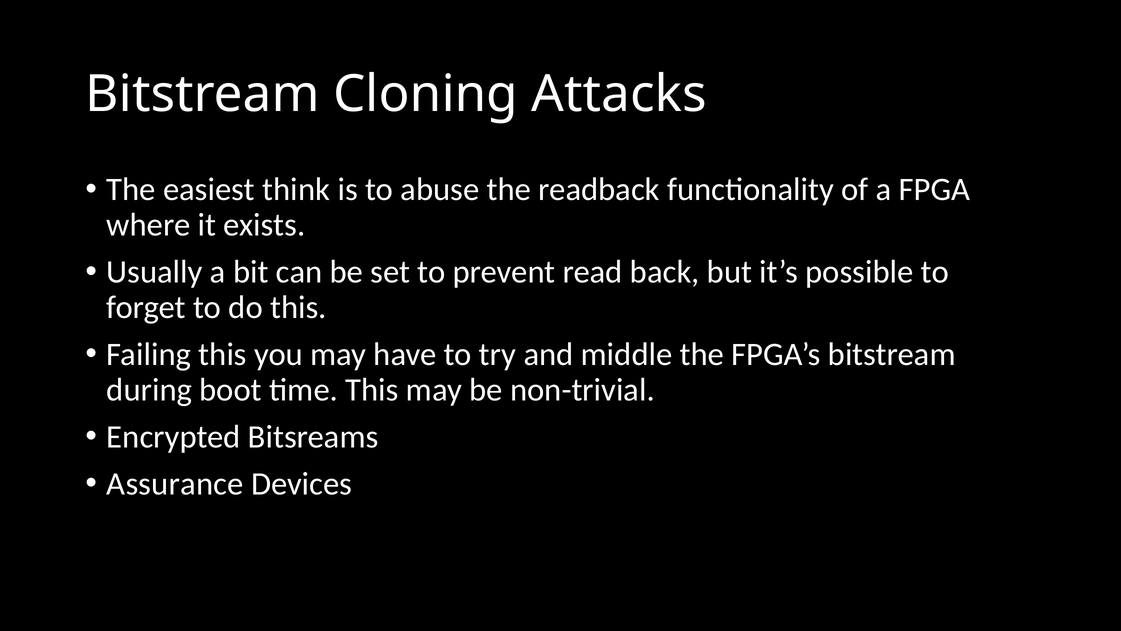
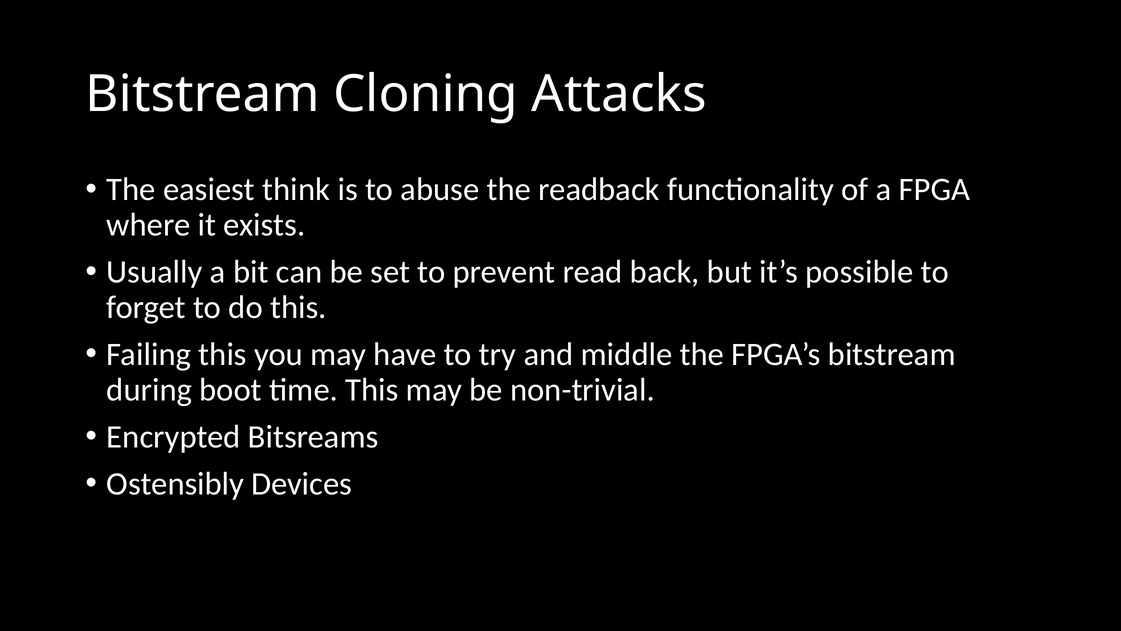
Assurance: Assurance -> Ostensibly
